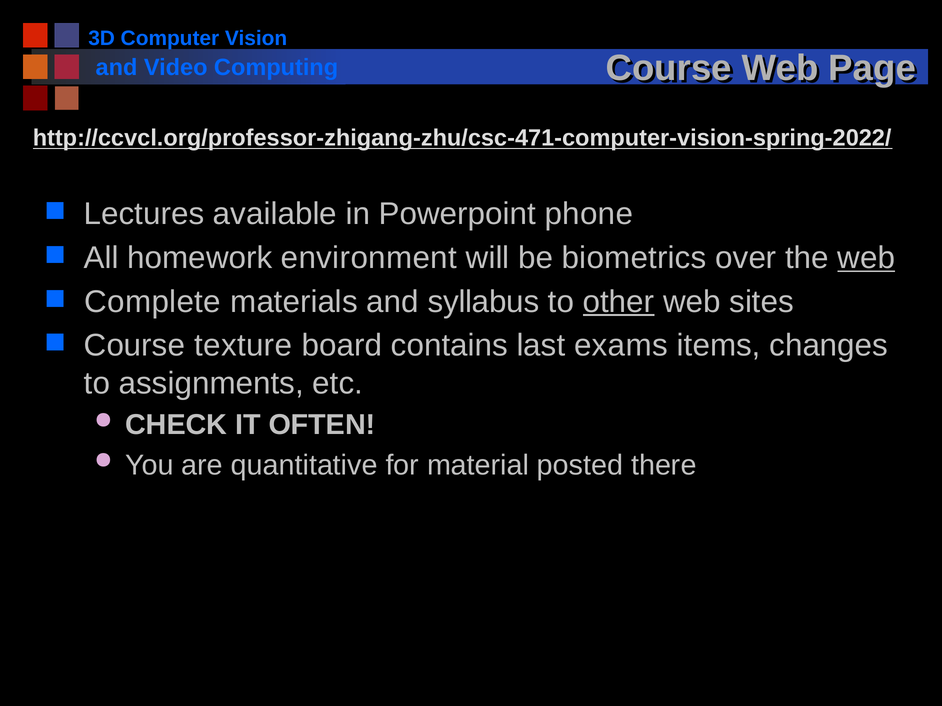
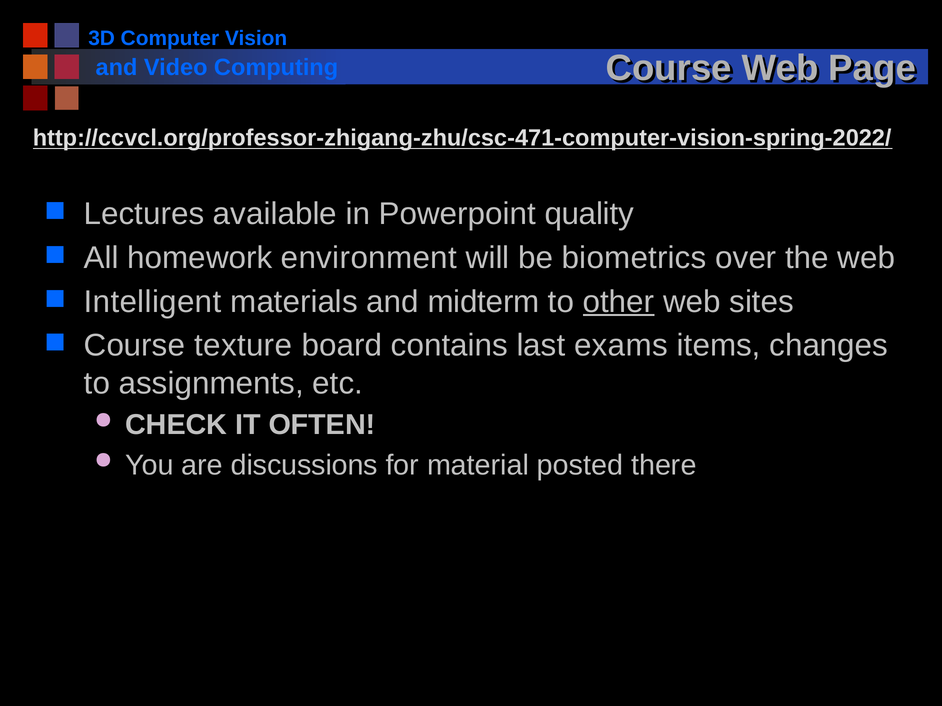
phone: phone -> quality
web at (866, 258) underline: present -> none
Complete: Complete -> Intelligent
syllabus: syllabus -> midterm
quantitative: quantitative -> discussions
